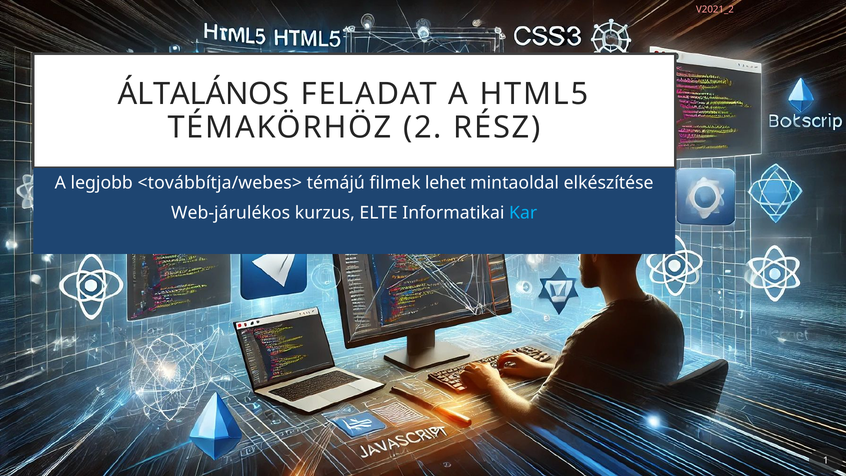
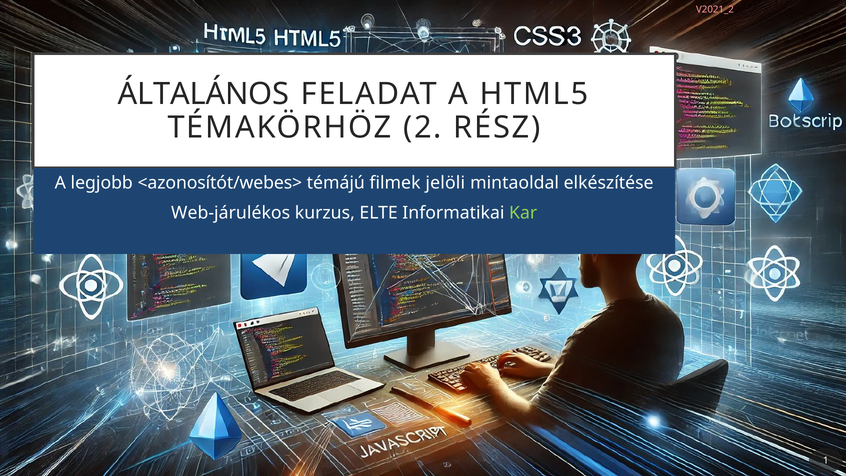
<továbbítja/webes>: <továbbítja/webes> -> <azonosítót/webes>
lehet: lehet -> jelöli
Kar colour: light blue -> light green
